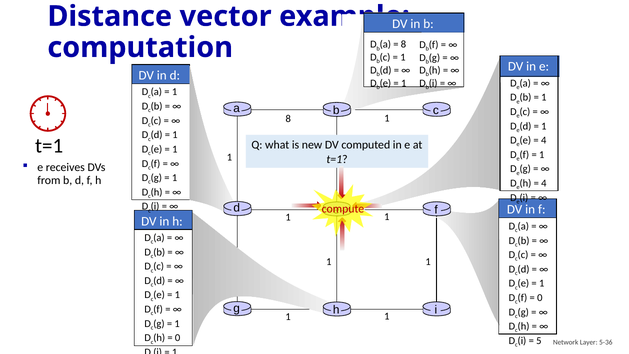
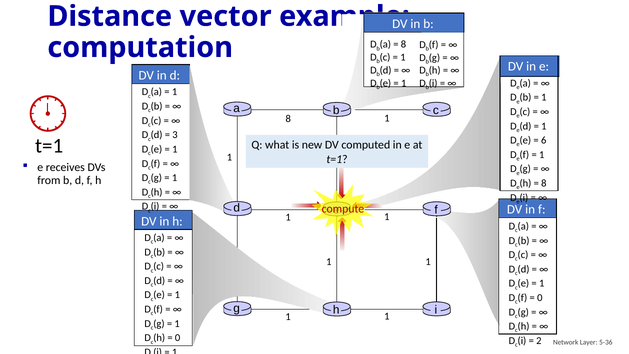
1 at (175, 135): 1 -> 3
4 at (544, 140): 4 -> 6
4 at (544, 183): 4 -> 8
5: 5 -> 2
